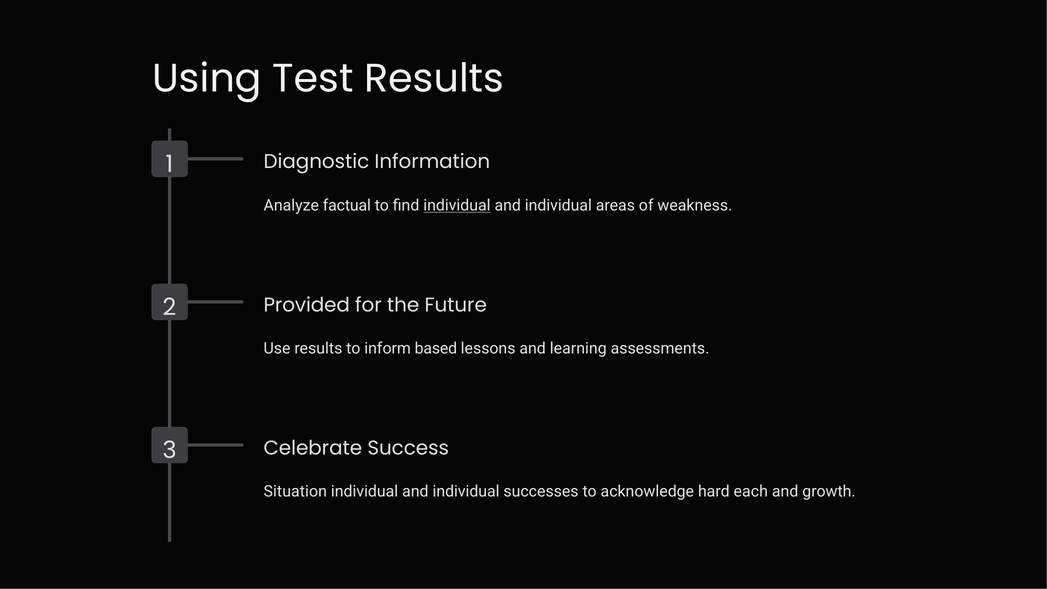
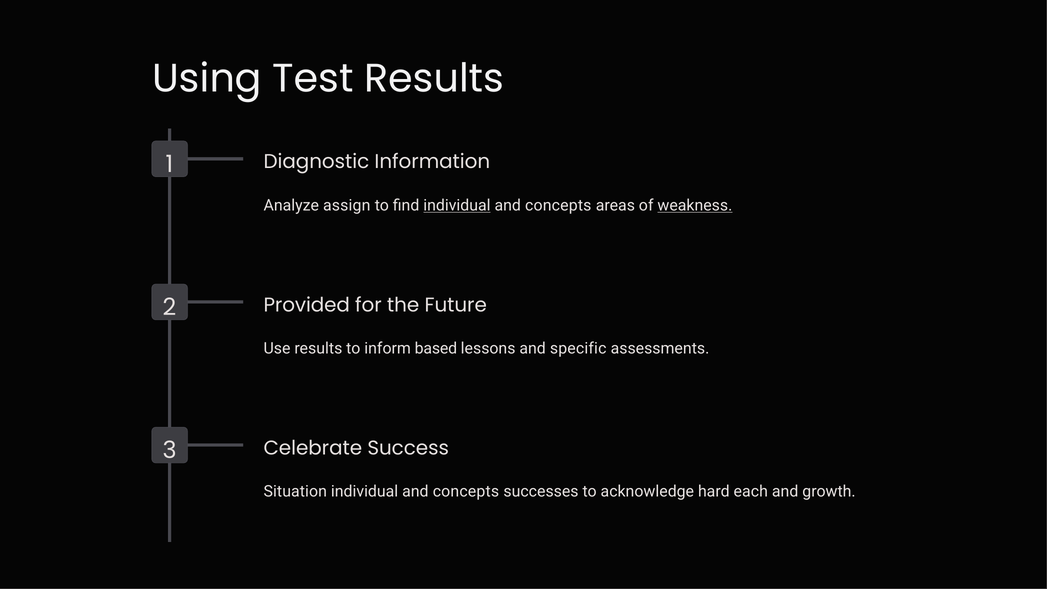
factual: factual -> assign
individual at (558, 205): individual -> concepts
weakness underline: none -> present
learning: learning -> specific
individual at (466, 492): individual -> concepts
